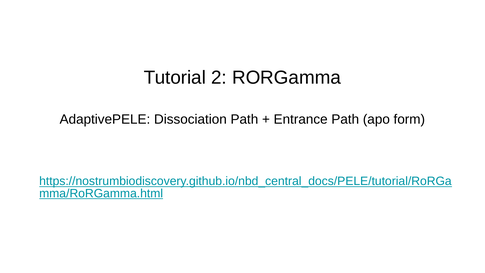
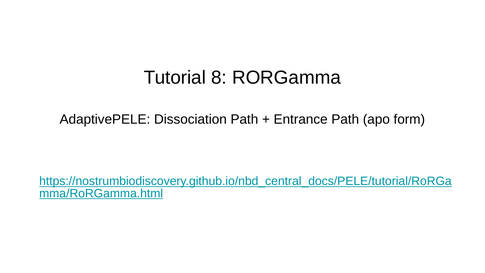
2: 2 -> 8
